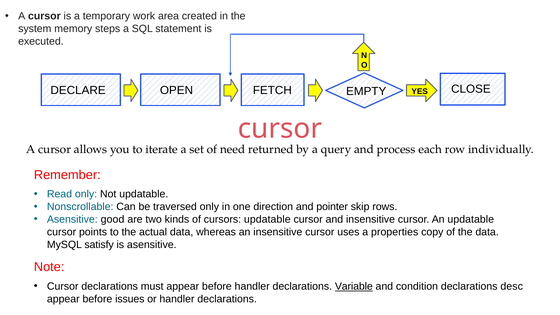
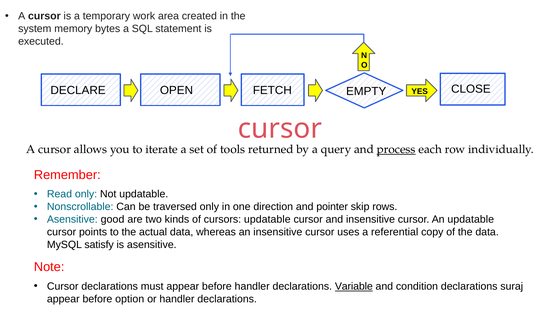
steps: steps -> bytes
need: need -> tools
process underline: none -> present
properties: properties -> referential
desc: desc -> suraj
issues: issues -> option
